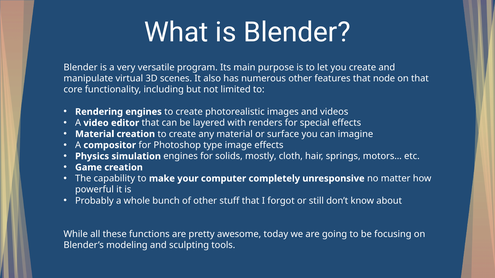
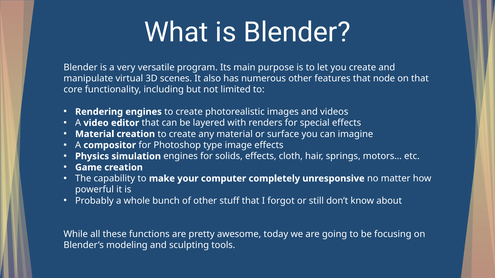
solids mostly: mostly -> effects
